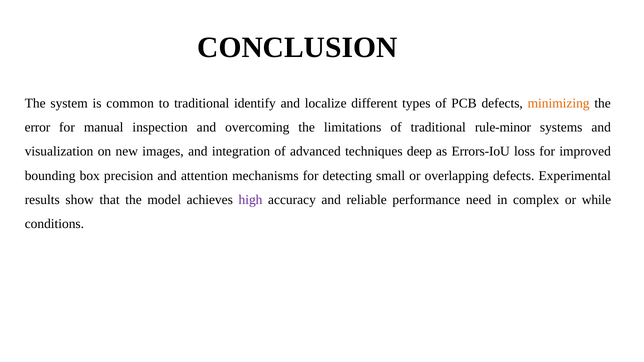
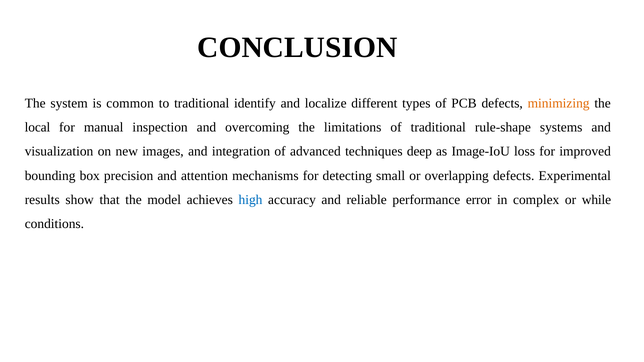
error: error -> local
rule-minor: rule-minor -> rule-shape
Errors-IoU: Errors-IoU -> Image-IoU
high colour: purple -> blue
need: need -> error
